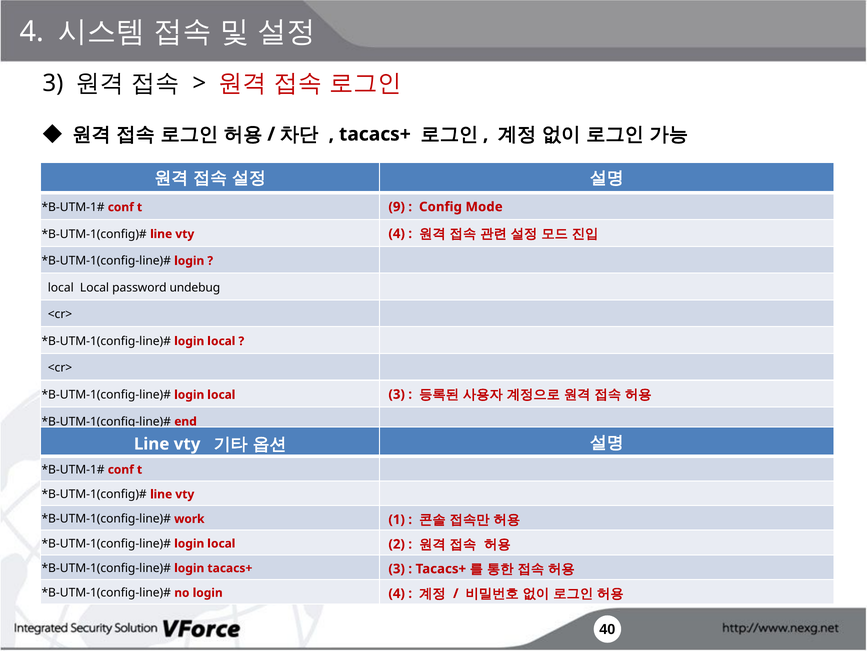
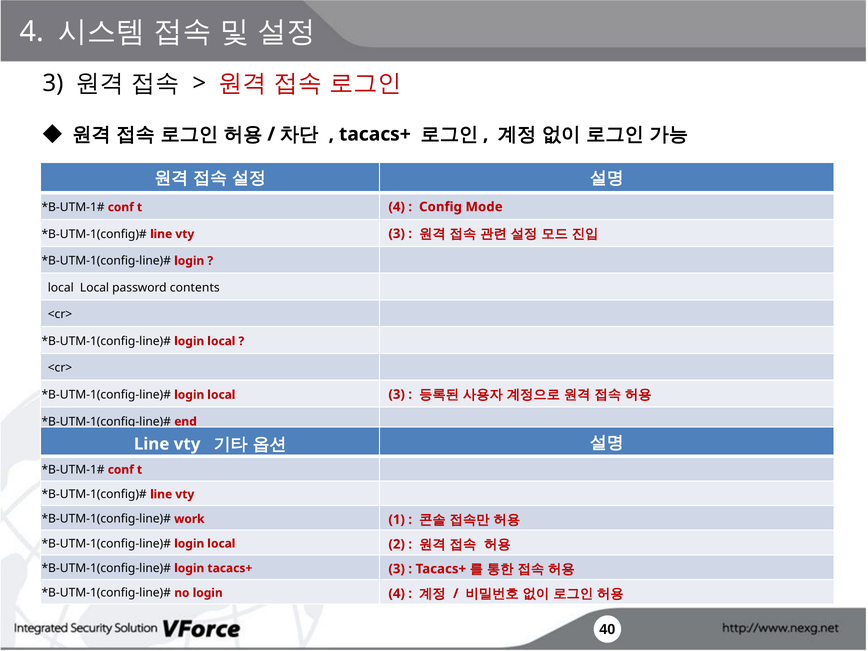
t 9: 9 -> 4
vty 4: 4 -> 3
undebug: undebug -> contents
